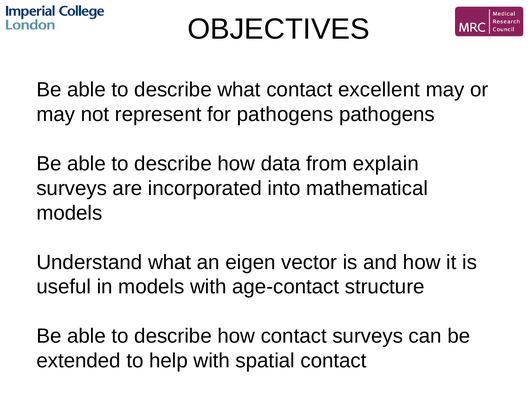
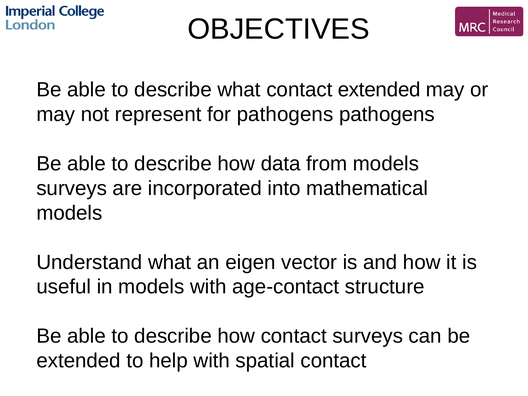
contact excellent: excellent -> extended
from explain: explain -> models
